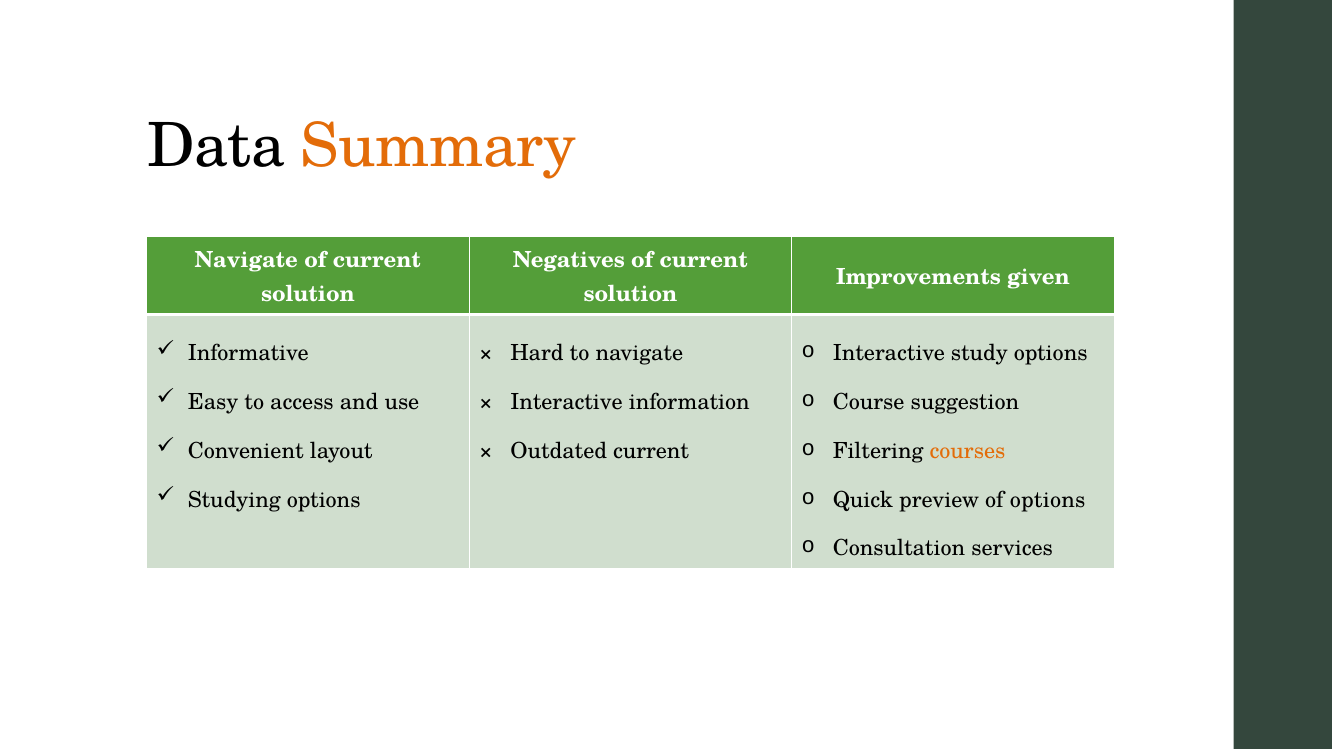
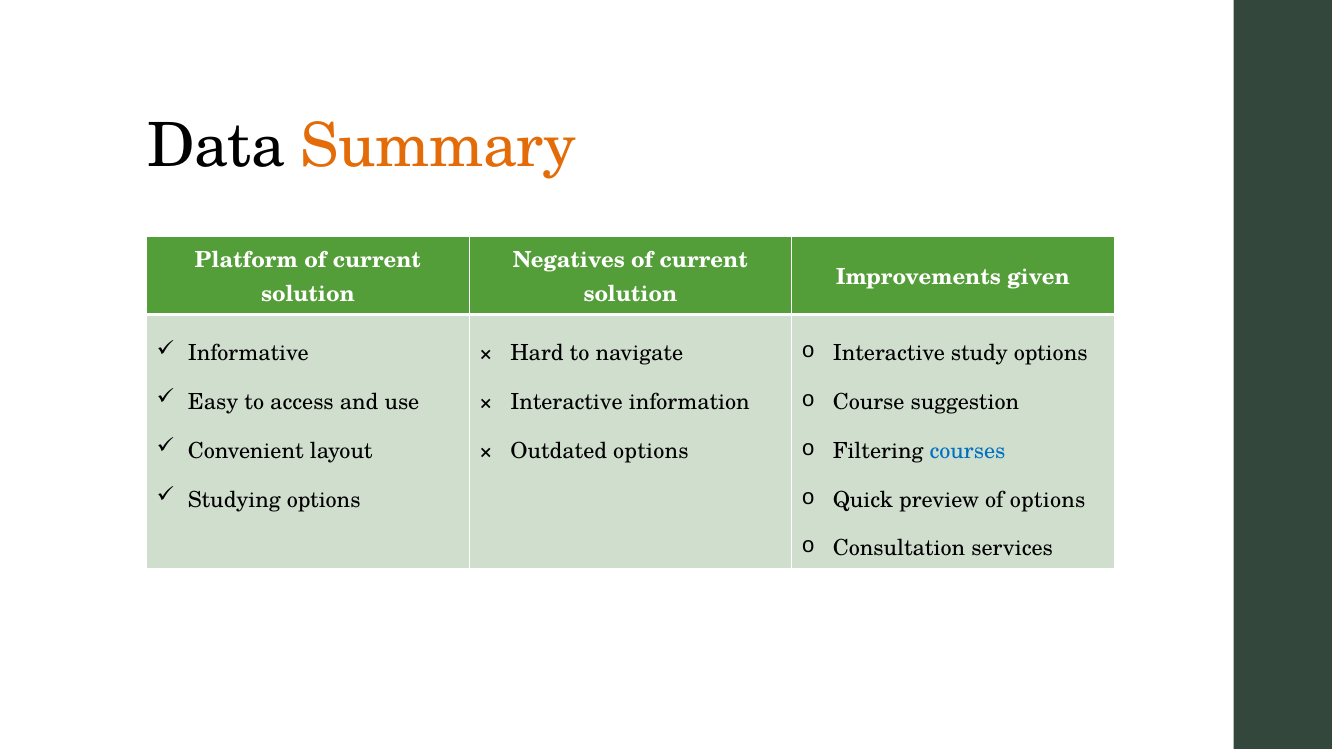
Navigate at (246, 260): Navigate -> Platform
courses colour: orange -> blue
Outdated current: current -> options
